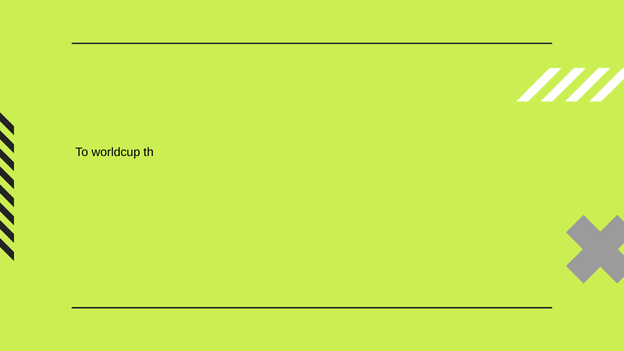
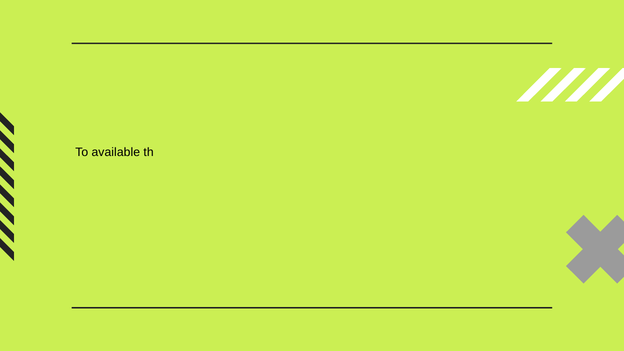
worldcup: worldcup -> available
